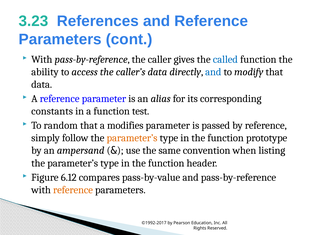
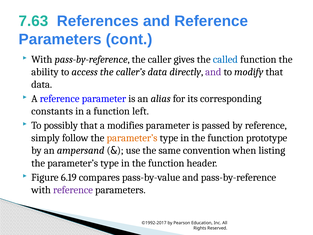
3.23: 3.23 -> 7.63
and at (213, 72) colour: blue -> purple
test: test -> left
random: random -> possibly
6.12: 6.12 -> 6.19
reference at (73, 190) colour: orange -> purple
